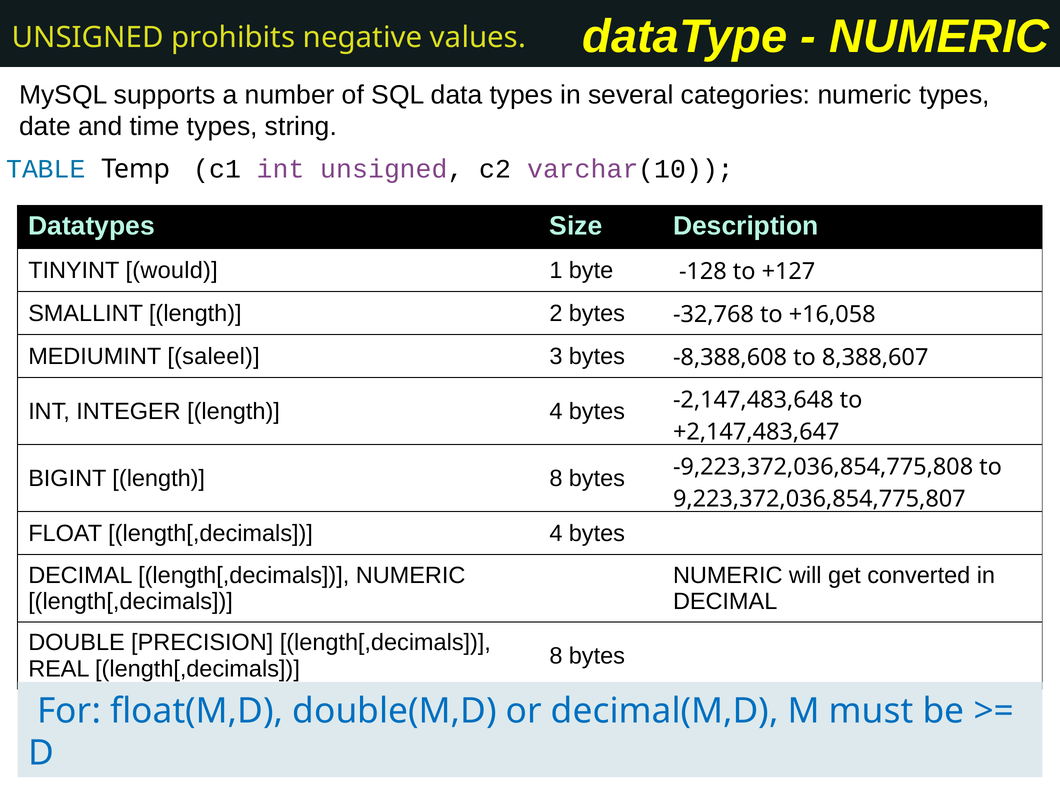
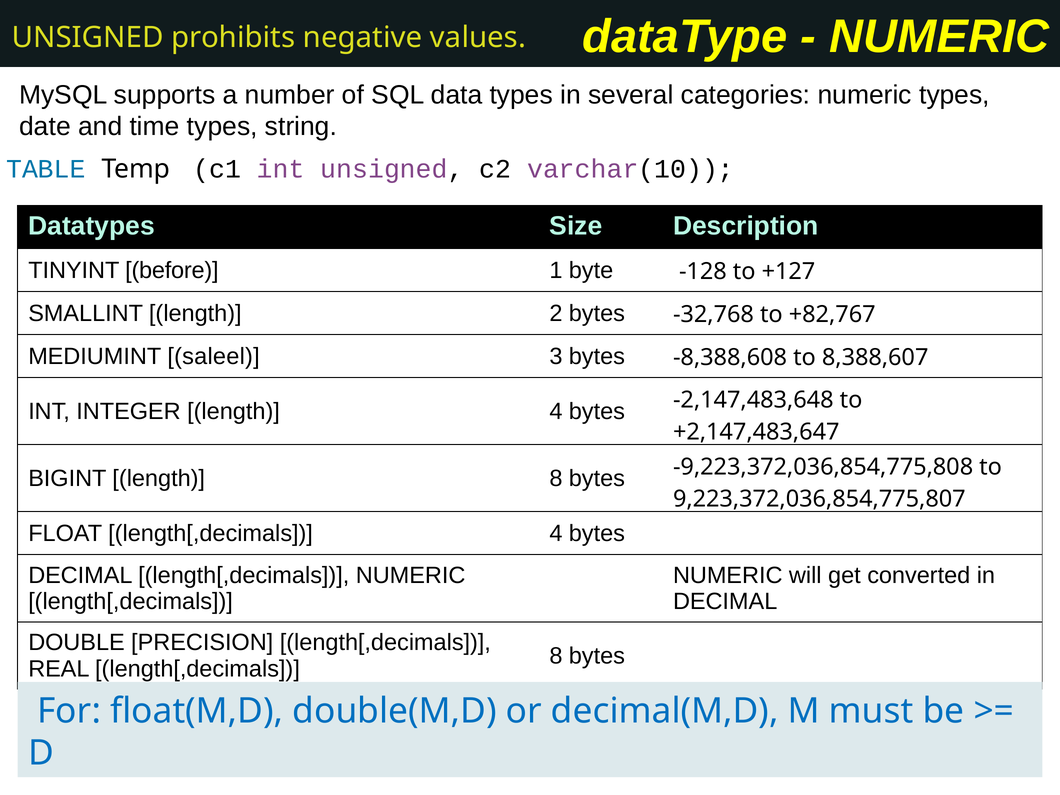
would: would -> before
+16,058: +16,058 -> +82,767
